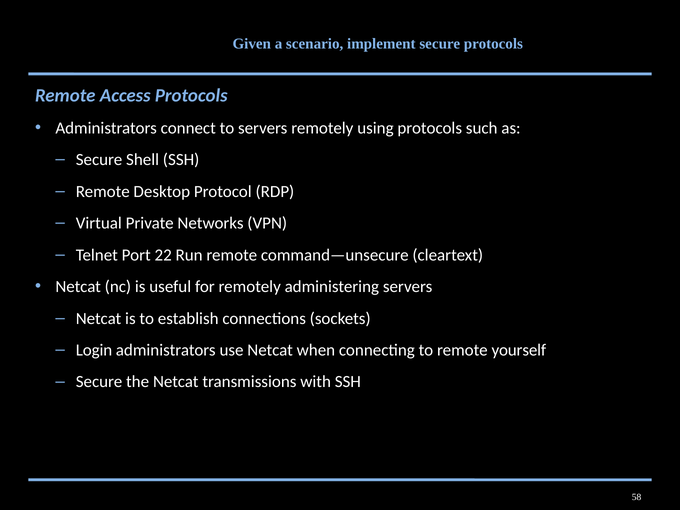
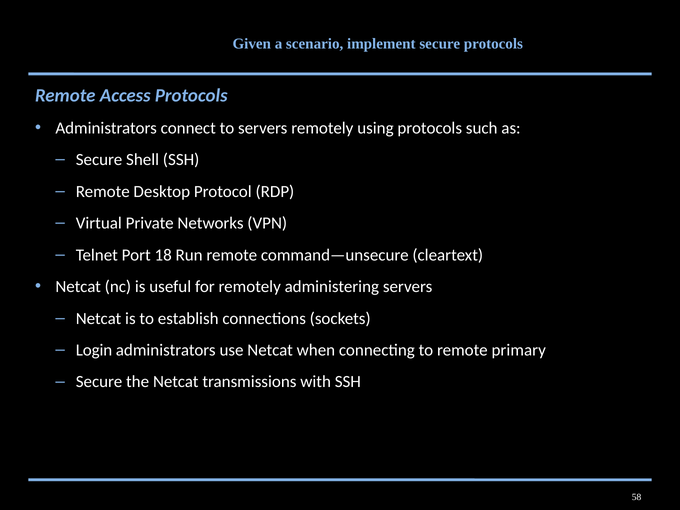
22: 22 -> 18
yourself: yourself -> primary
